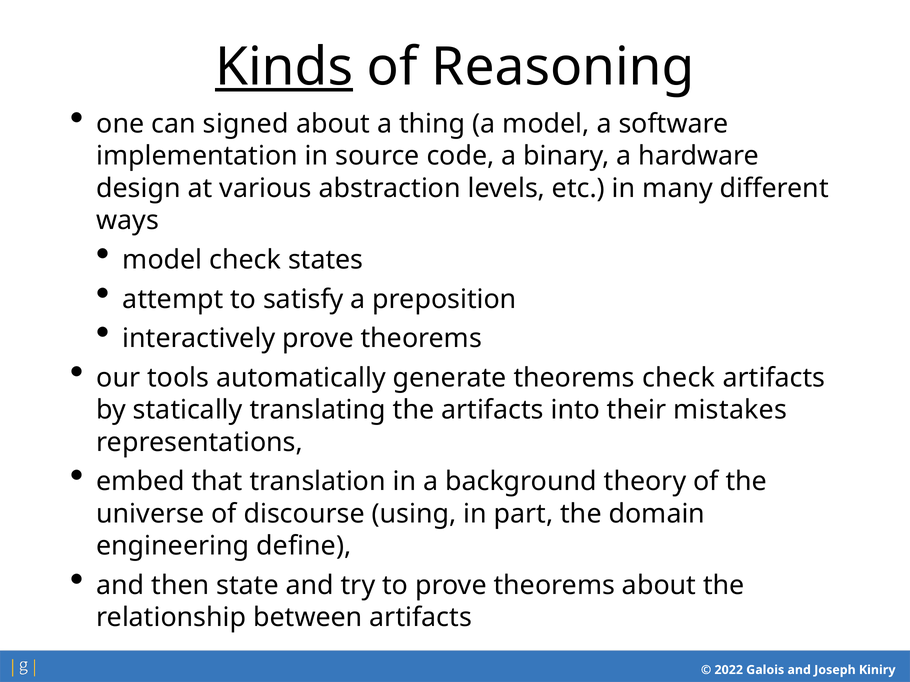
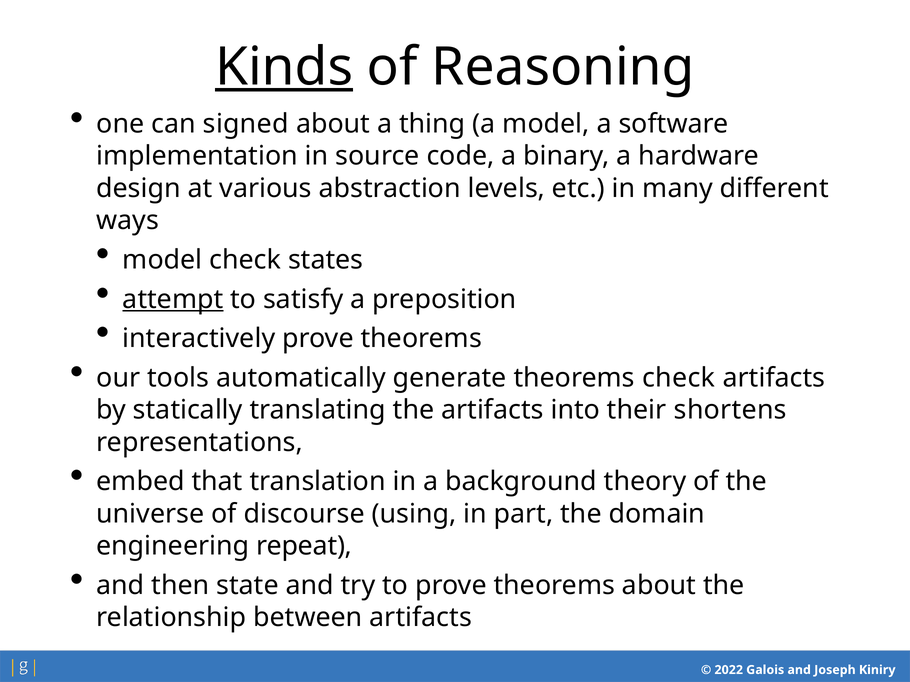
attempt underline: none -> present
mistakes: mistakes -> shortens
define: define -> repeat
